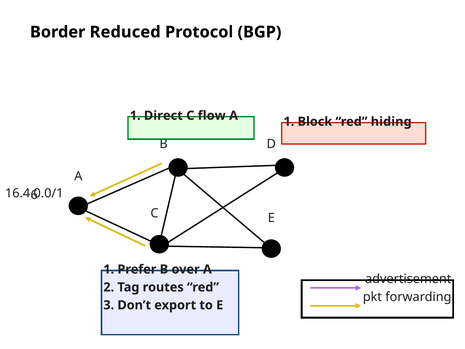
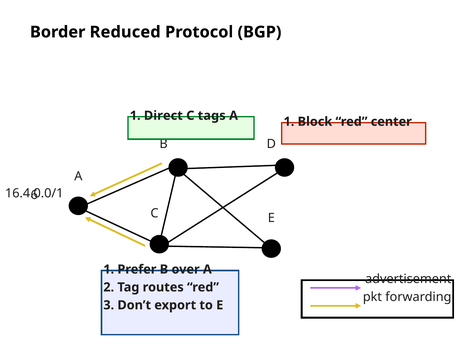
flow: flow -> tags
hiding: hiding -> center
